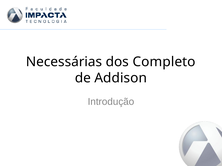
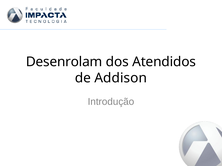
Necessárias: Necessárias -> Desenrolam
Completo: Completo -> Atendidos
